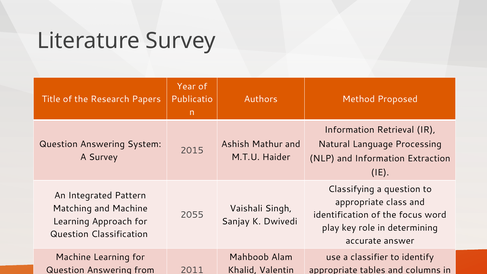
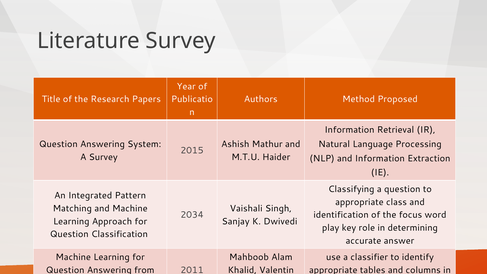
2055: 2055 -> 2034
